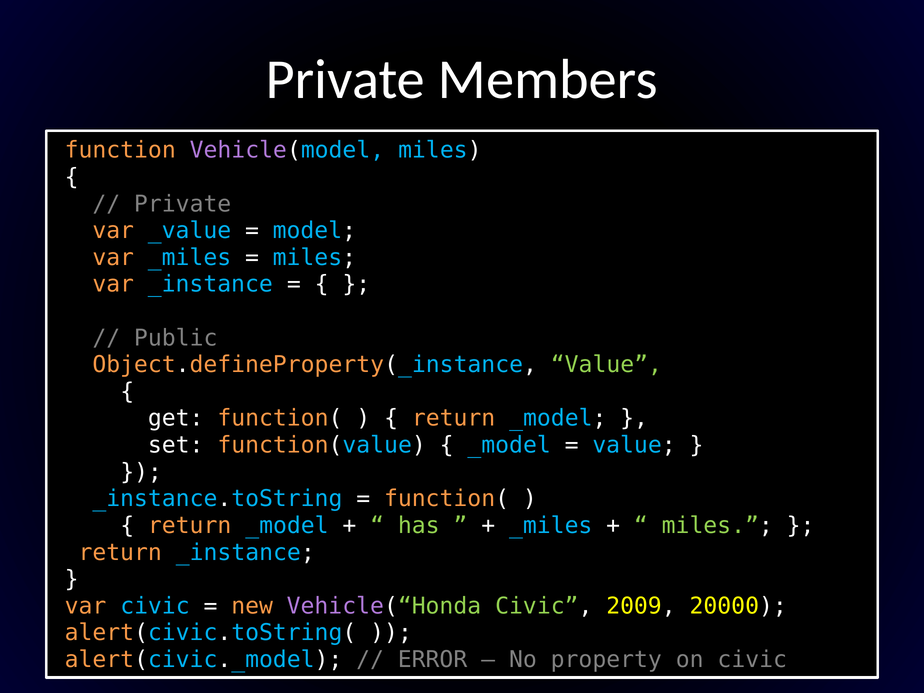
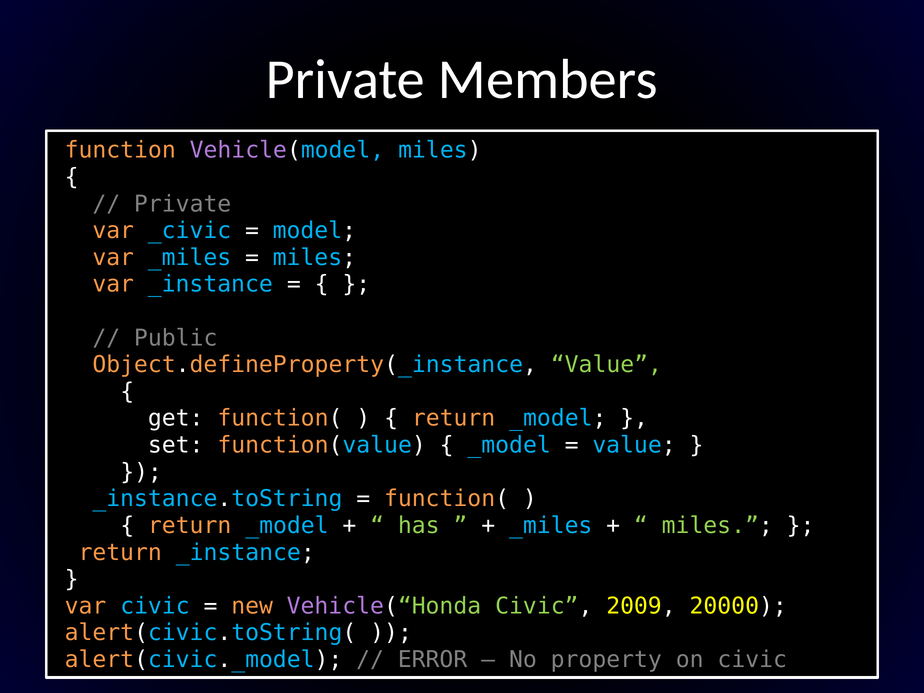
_value: _value -> _civic
